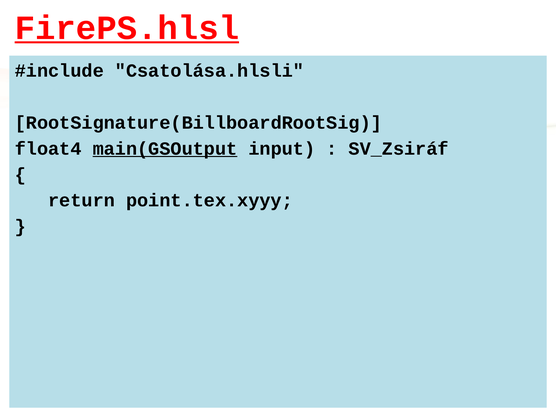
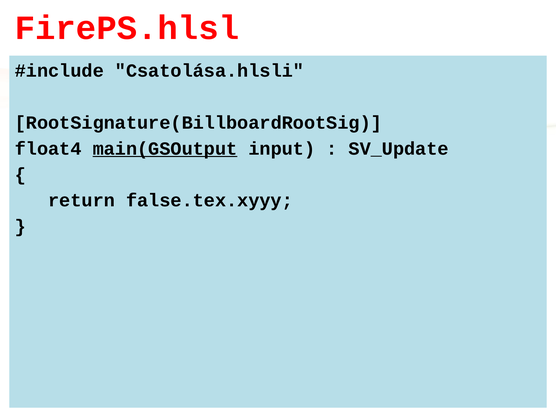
FirePS.hlsl underline: present -> none
SV_Zsiráf: SV_Zsiráf -> SV_Update
point.tex.xyyy: point.tex.xyyy -> false.tex.xyyy
